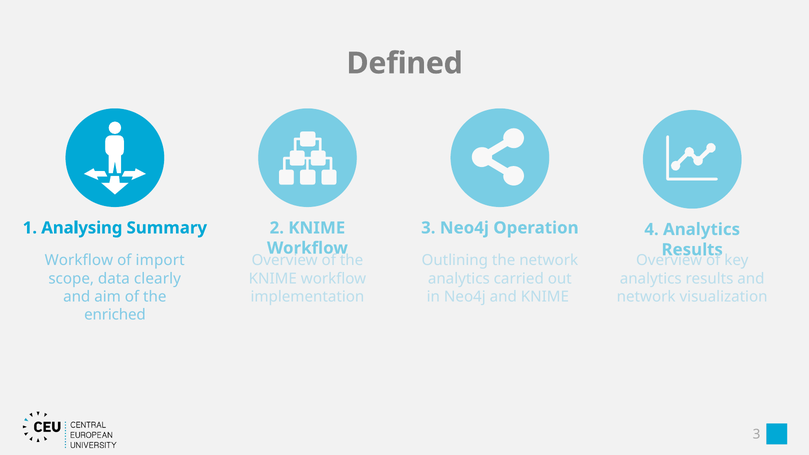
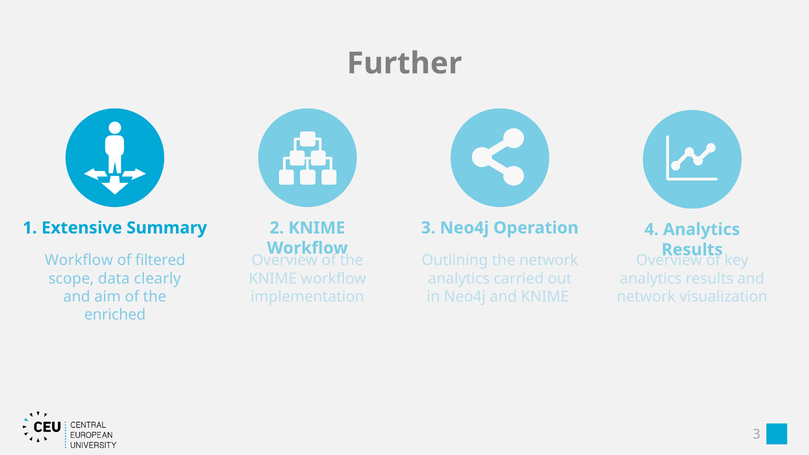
Defined: Defined -> Further
Analysing: Analysing -> Extensive
import: import -> filtered
